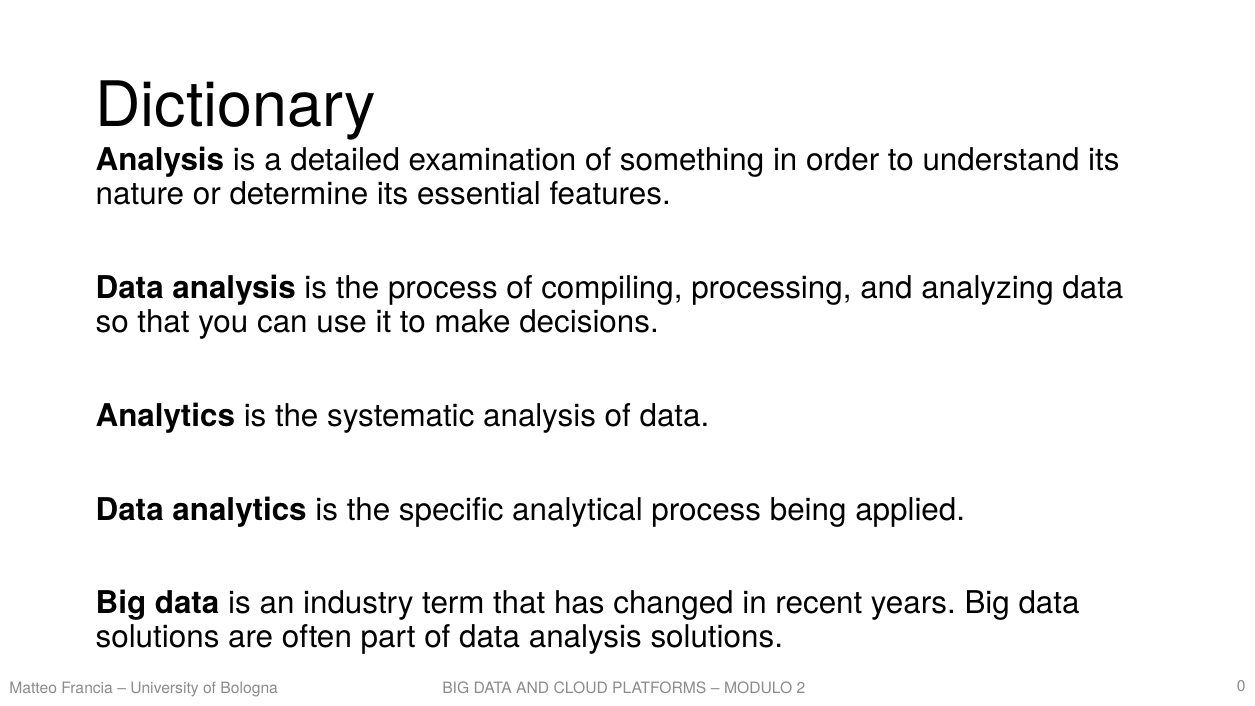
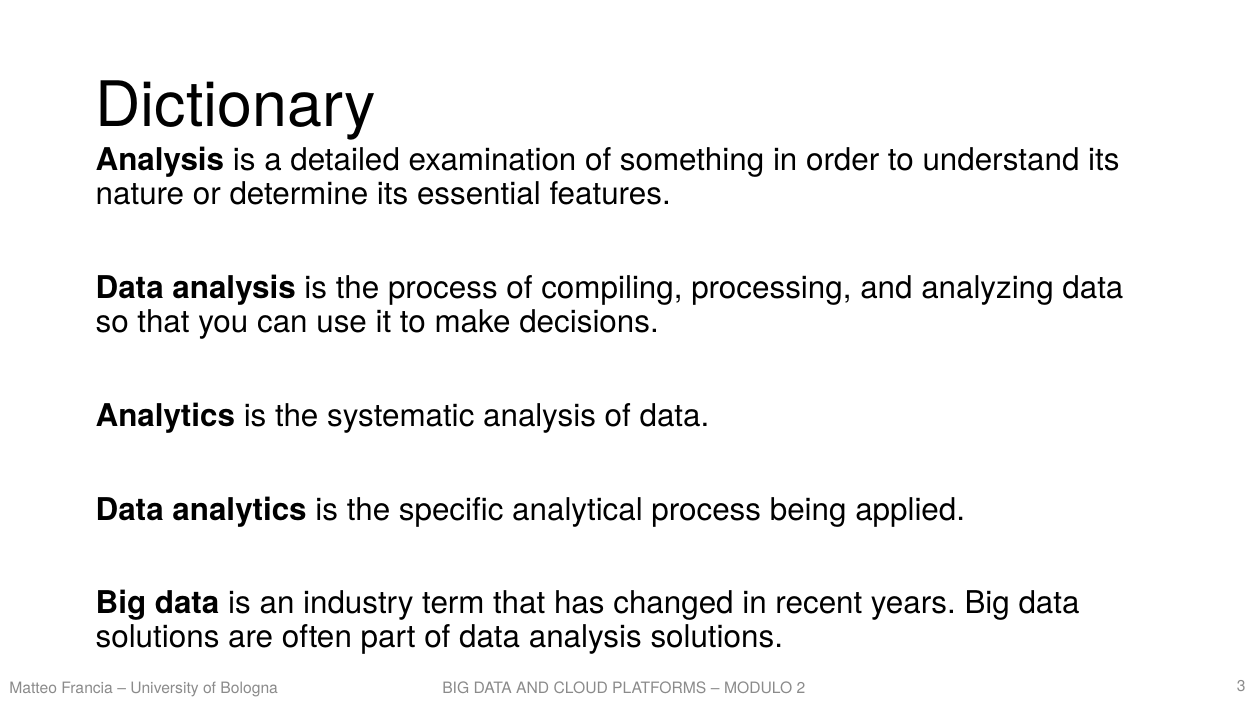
0: 0 -> 3
